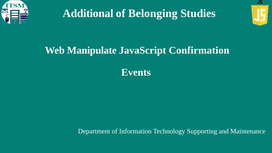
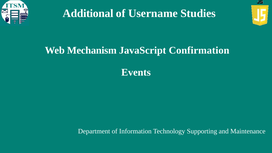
Belonging: Belonging -> Username
Manipulate: Manipulate -> Mechanism
